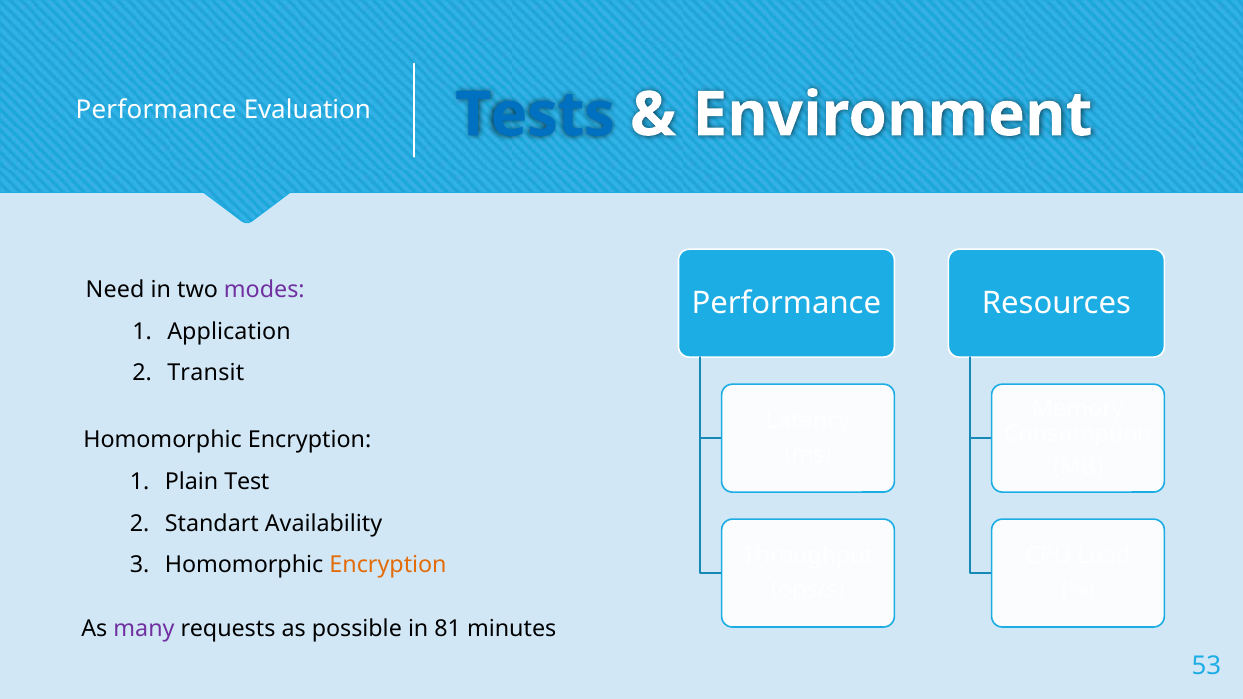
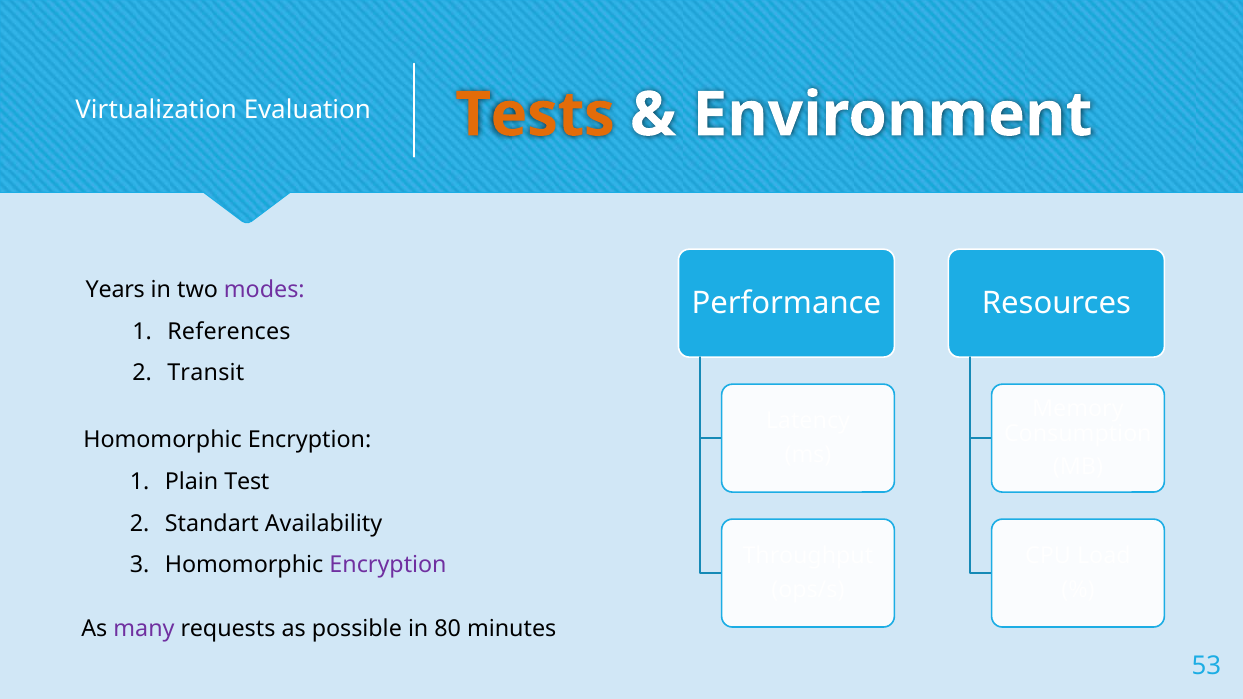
Performance at (156, 110): Performance -> Virtualization
Tests colour: blue -> orange
Need: Need -> Years
Application: Application -> References
Encryption at (388, 565) colour: orange -> purple
81: 81 -> 80
